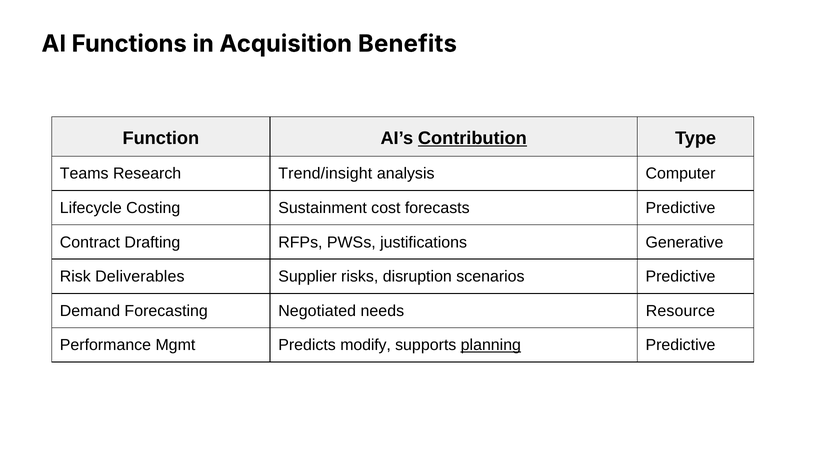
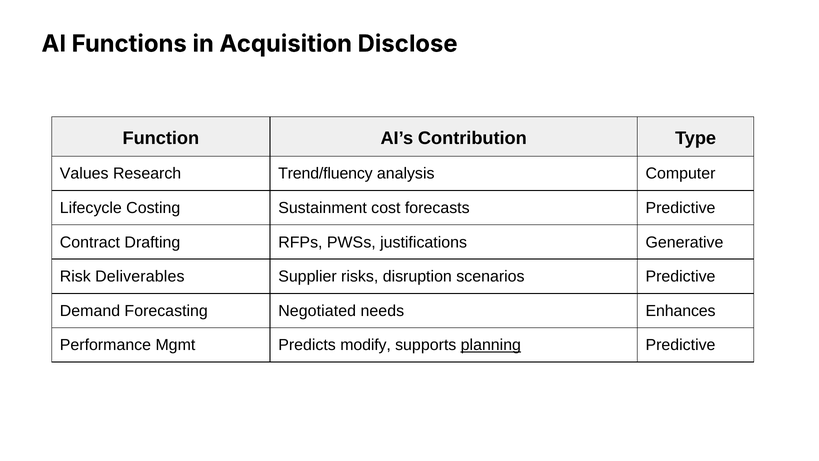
Benefits: Benefits -> Disclose
Contribution underline: present -> none
Teams: Teams -> Values
Trend/insight: Trend/insight -> Trend/fluency
Resource: Resource -> Enhances
